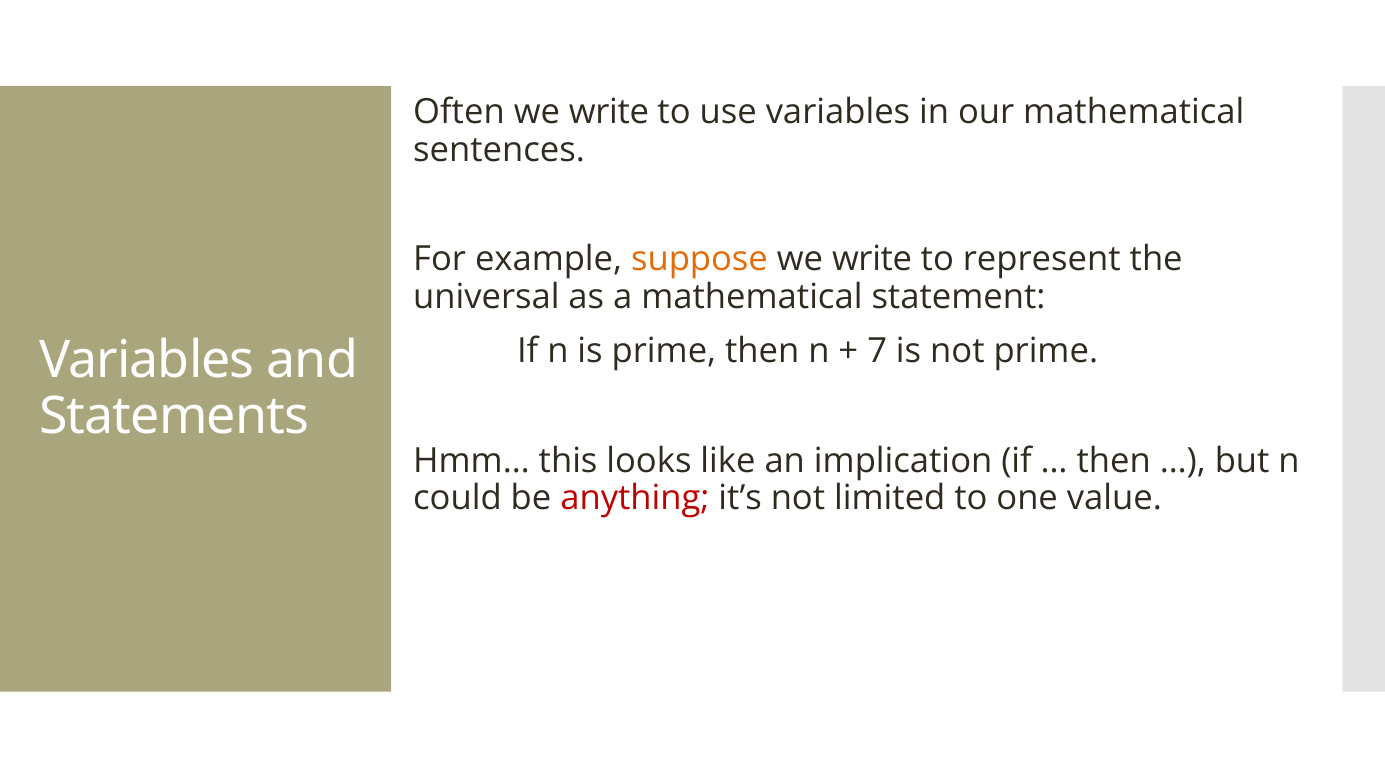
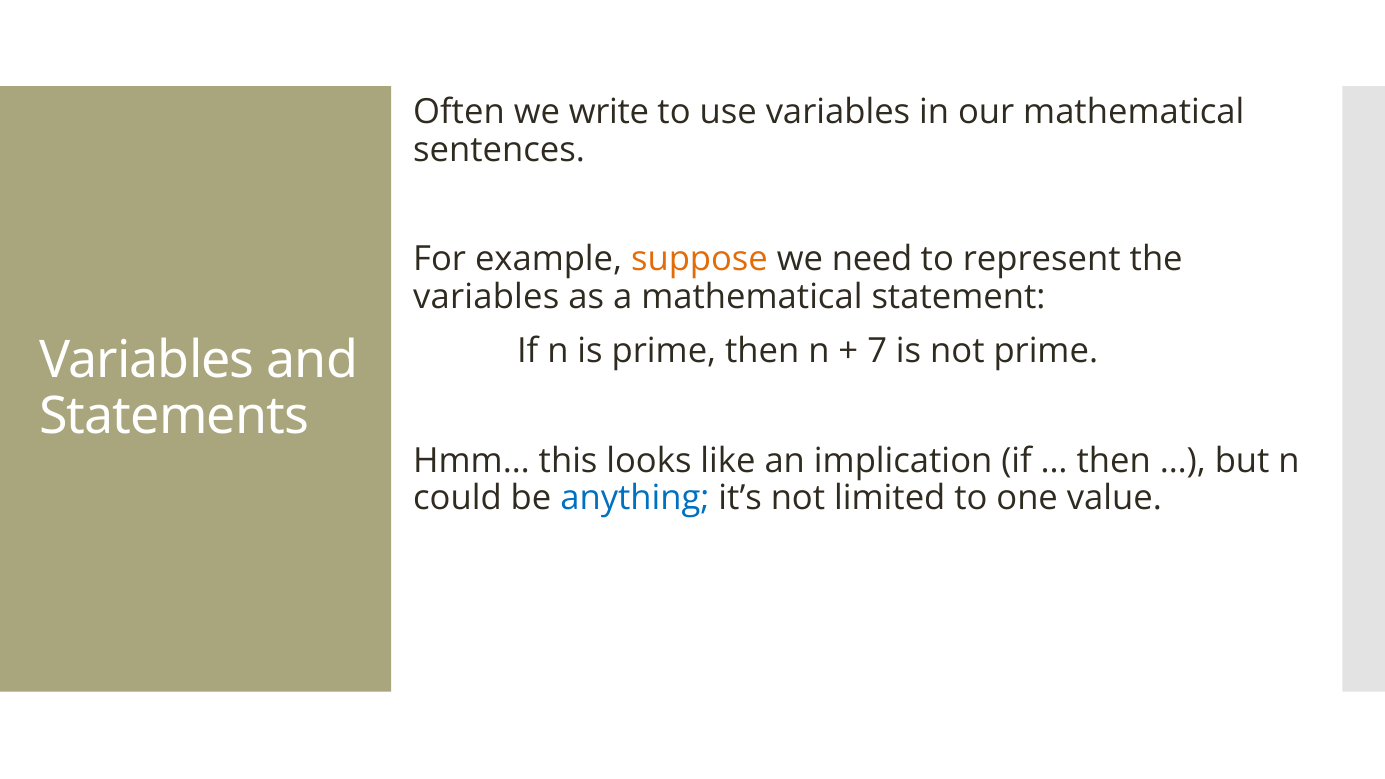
write at (872, 259): write -> need
universal at (486, 297): universal -> variables
anything colour: red -> blue
